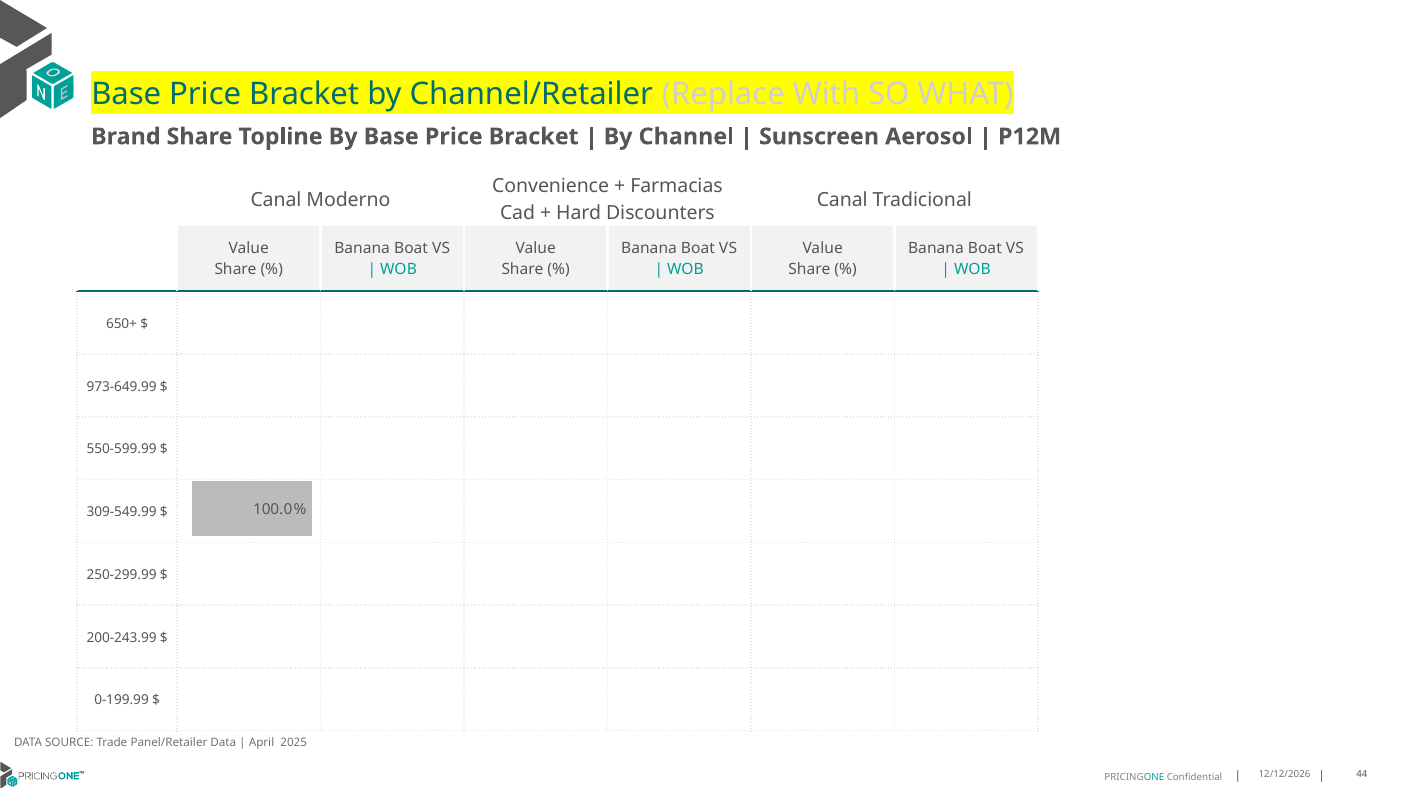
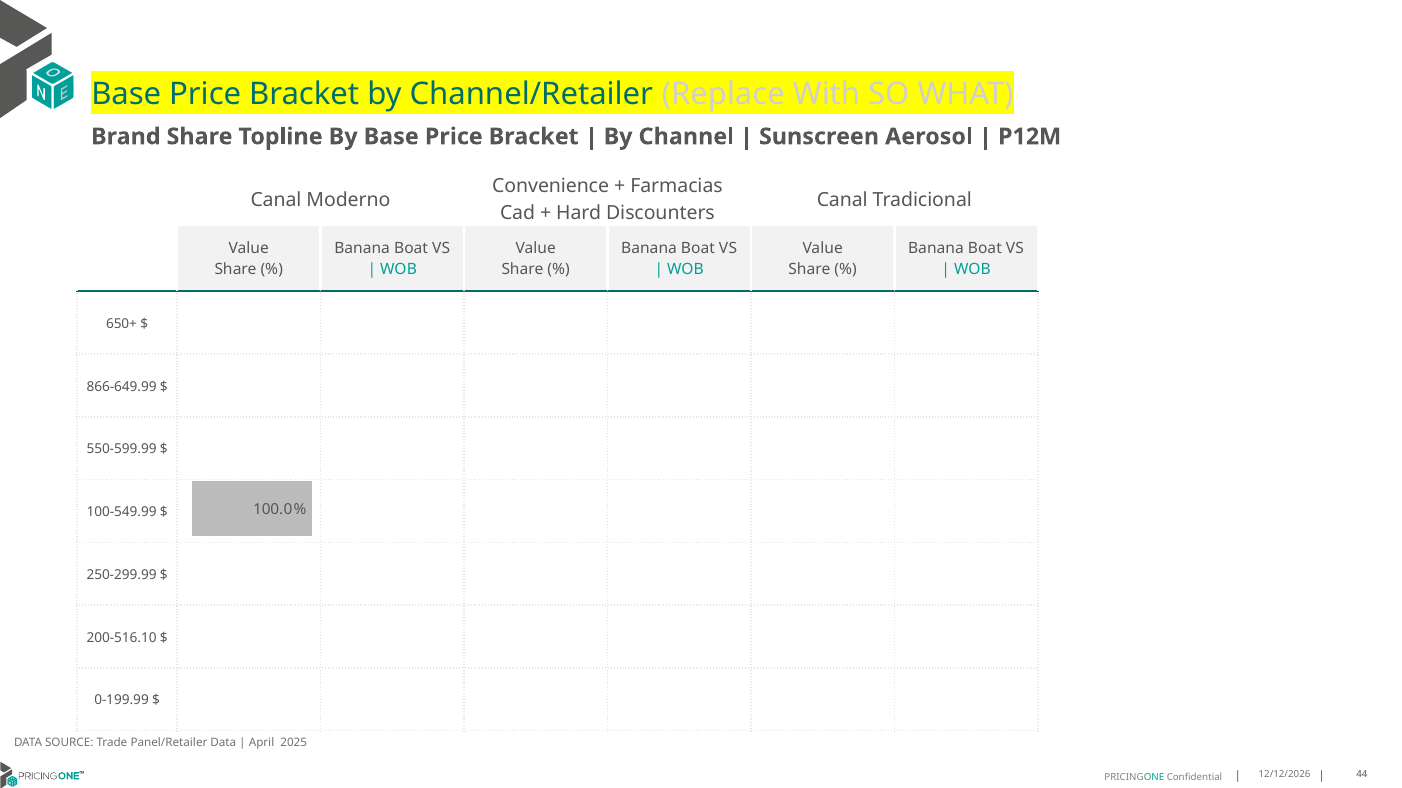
973-649.99: 973-649.99 -> 866-649.99
309-549.99: 309-549.99 -> 100-549.99
200-243.99: 200-243.99 -> 200-516.10
